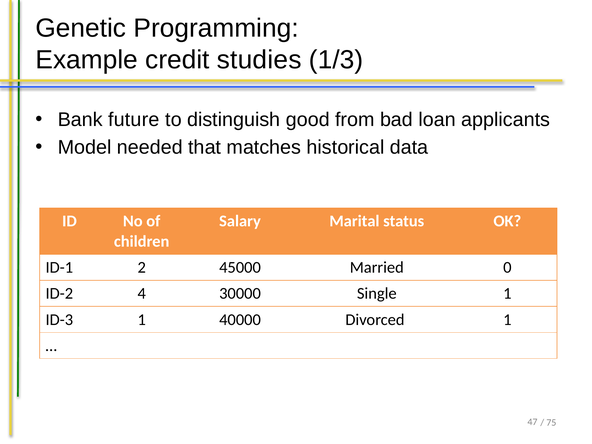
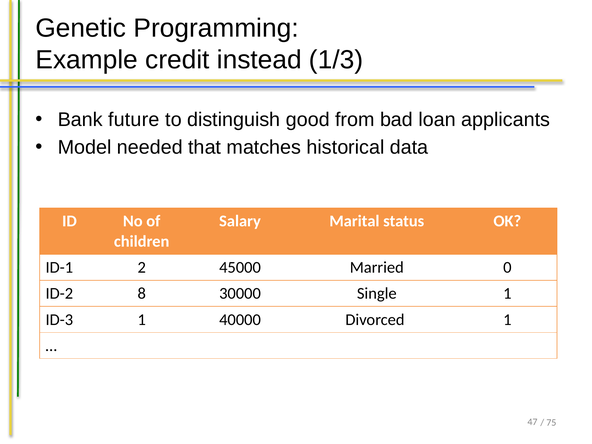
studies: studies -> instead
4: 4 -> 8
